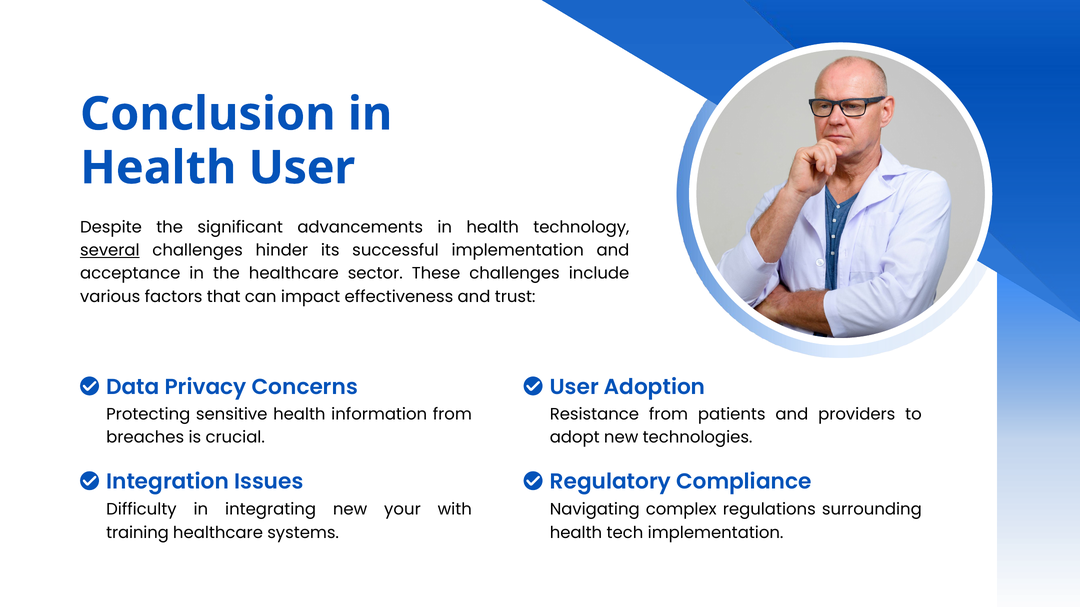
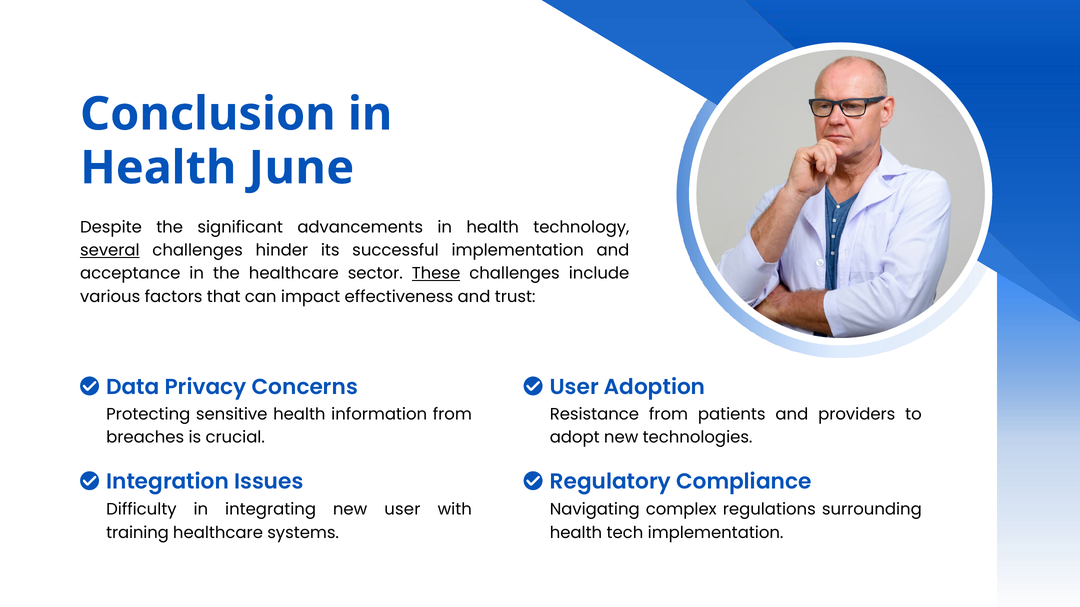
Health User: User -> June
These underline: none -> present
new your: your -> user
